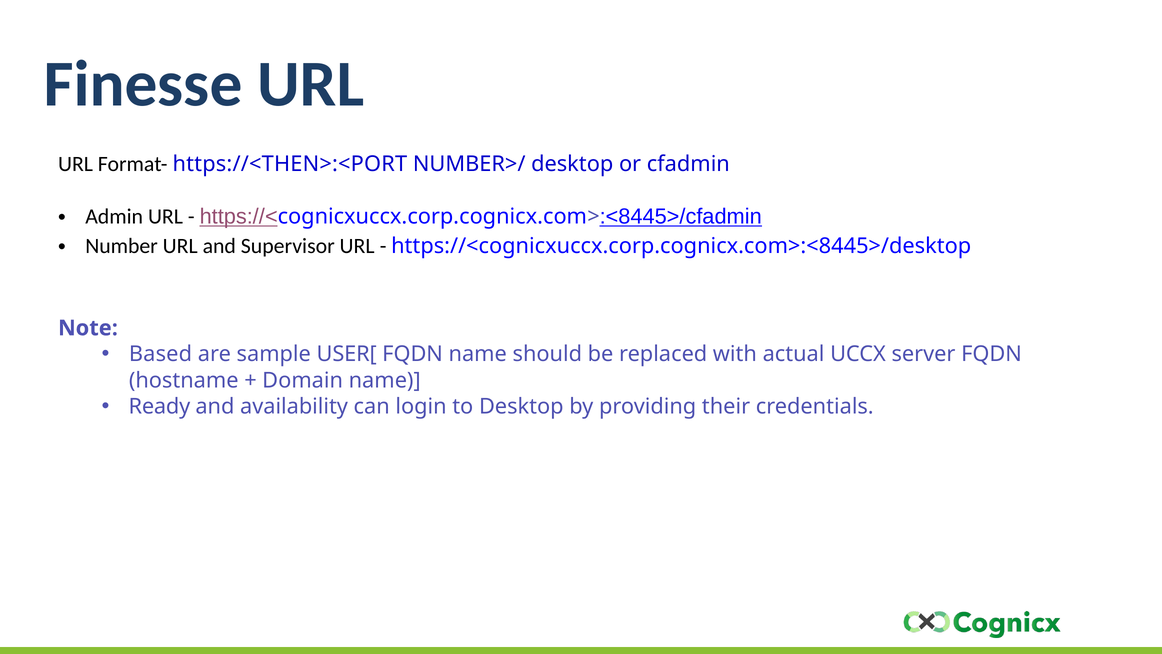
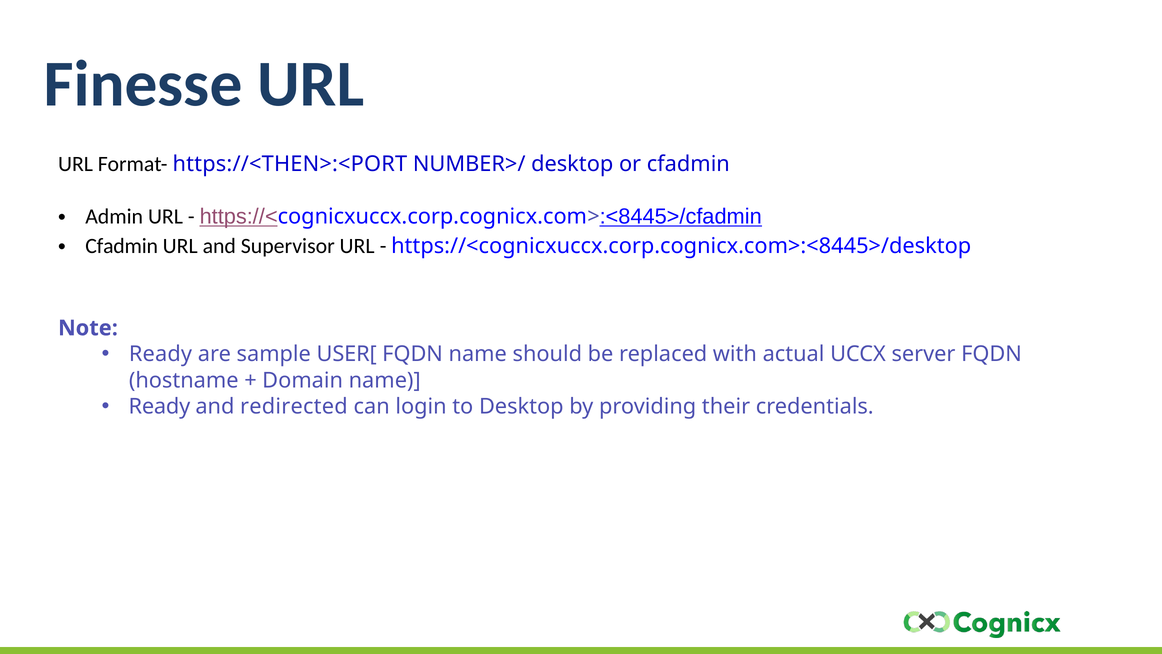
Number at (122, 246): Number -> Cfadmin
Based at (160, 354): Based -> Ready
availability: availability -> redirected
